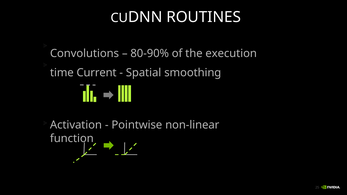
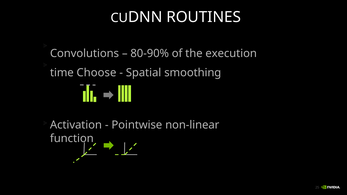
Current: Current -> Choose
